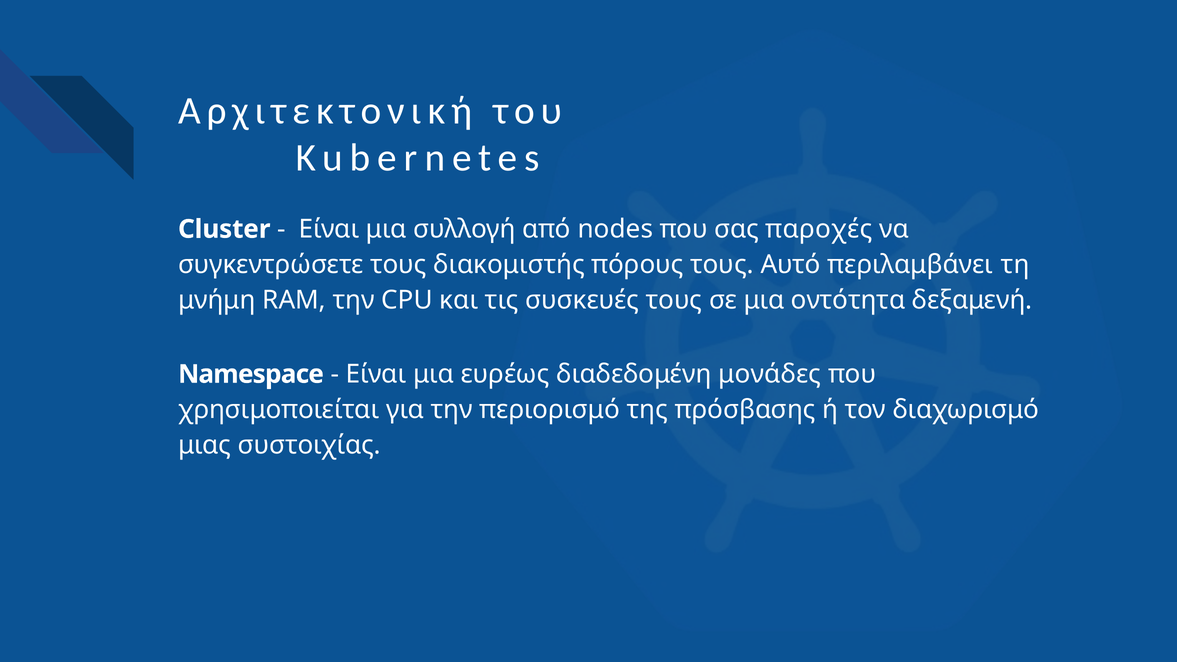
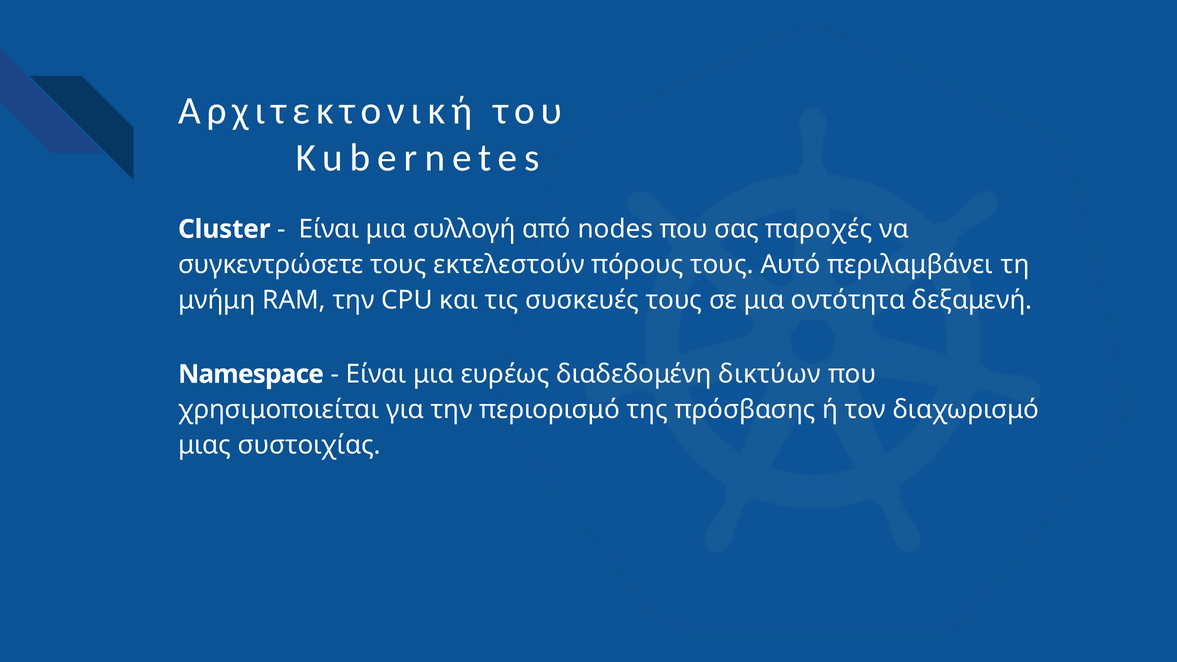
διακομιστής: διακομιστής -> εκτελεστούν
μονάδες: μονάδες -> δικτύων
